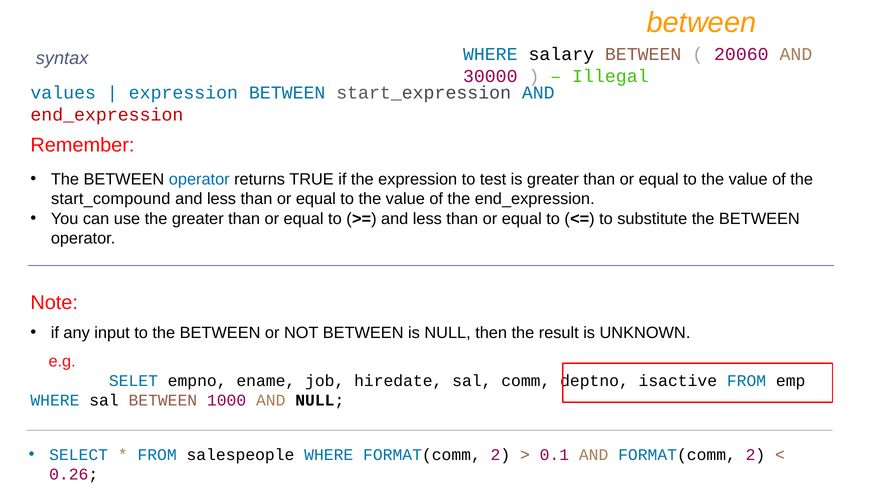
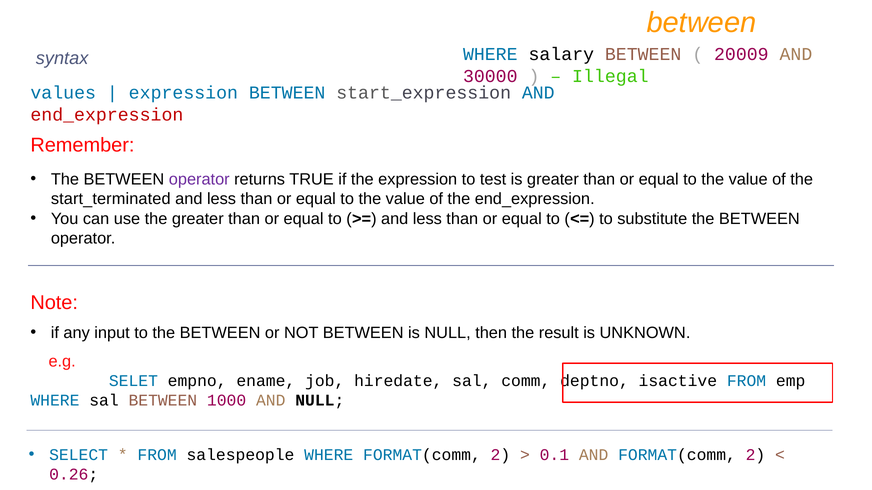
20060: 20060 -> 20009
operator at (199, 180) colour: blue -> purple
start_compound: start_compound -> start_terminated
